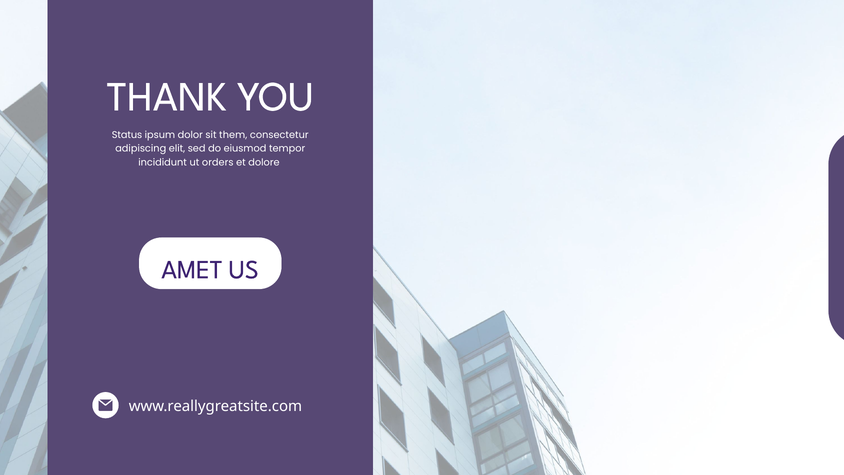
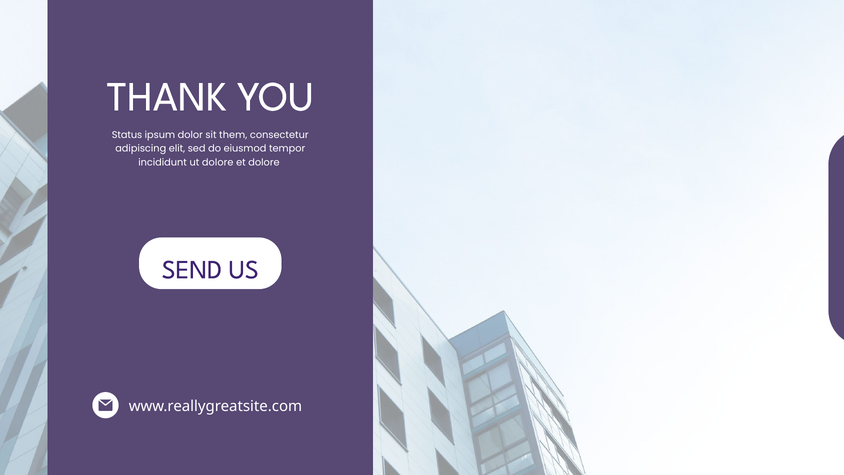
ut orders: orders -> dolore
AMET: AMET -> SEND
